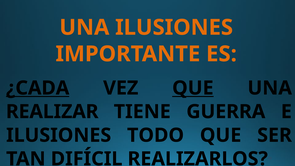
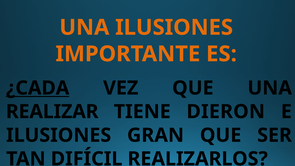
QUE at (193, 88) underline: present -> none
GUERRA: GUERRA -> DIERON
TODO: TODO -> GRAN
